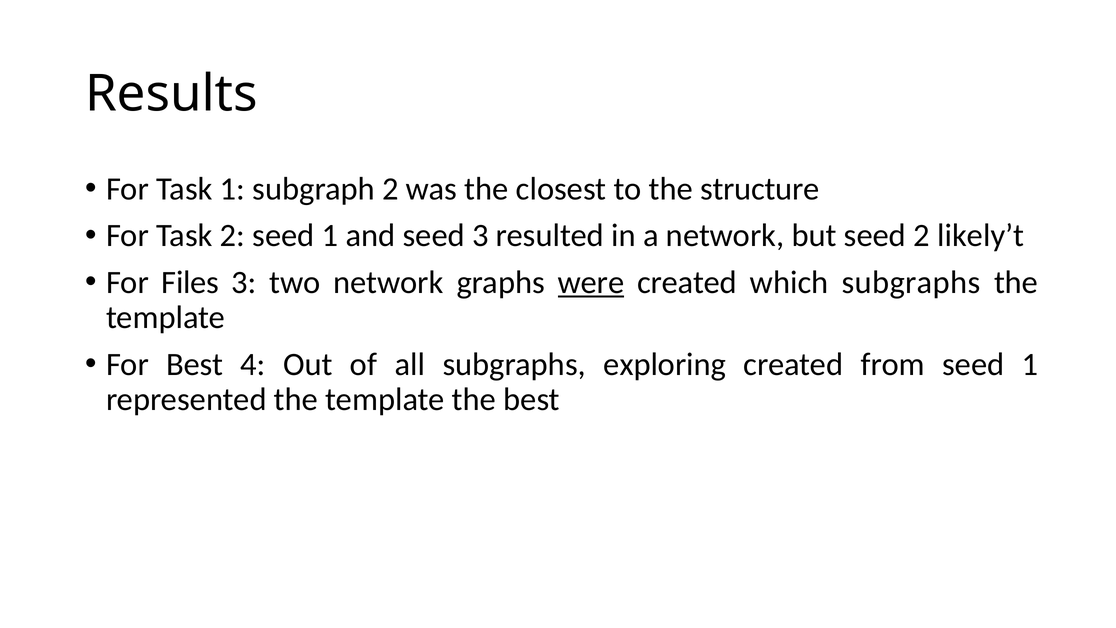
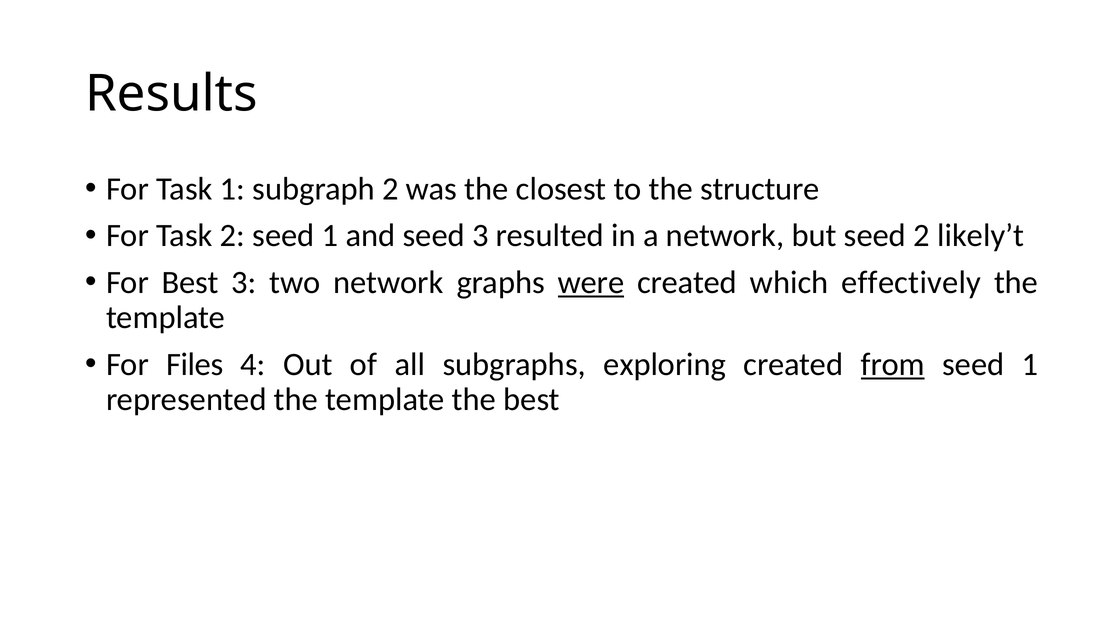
For Files: Files -> Best
which subgraphs: subgraphs -> effectively
For Best: Best -> Files
from underline: none -> present
